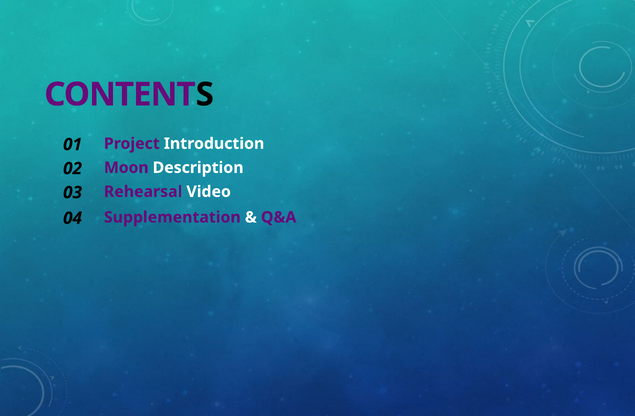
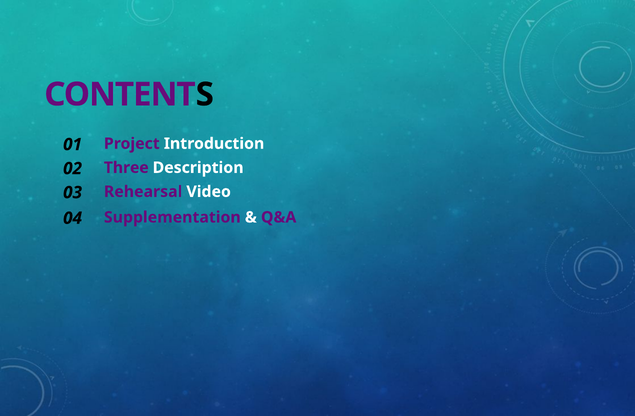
Moon: Moon -> Three
